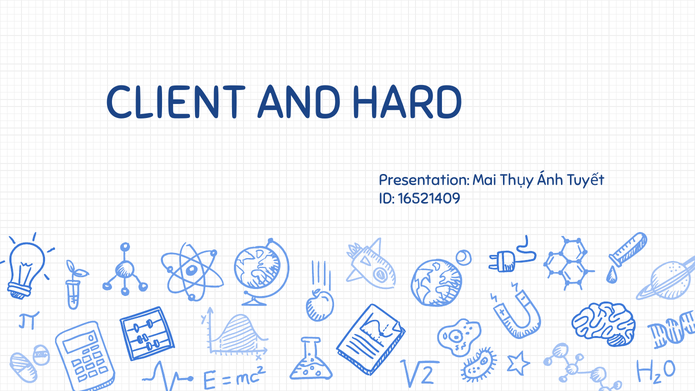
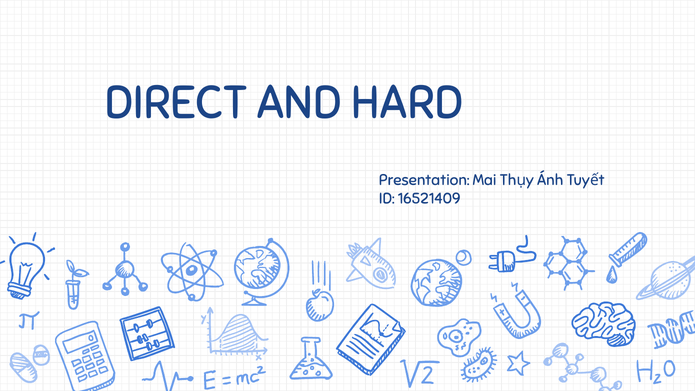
CLIENT: CLIENT -> DIRECT
